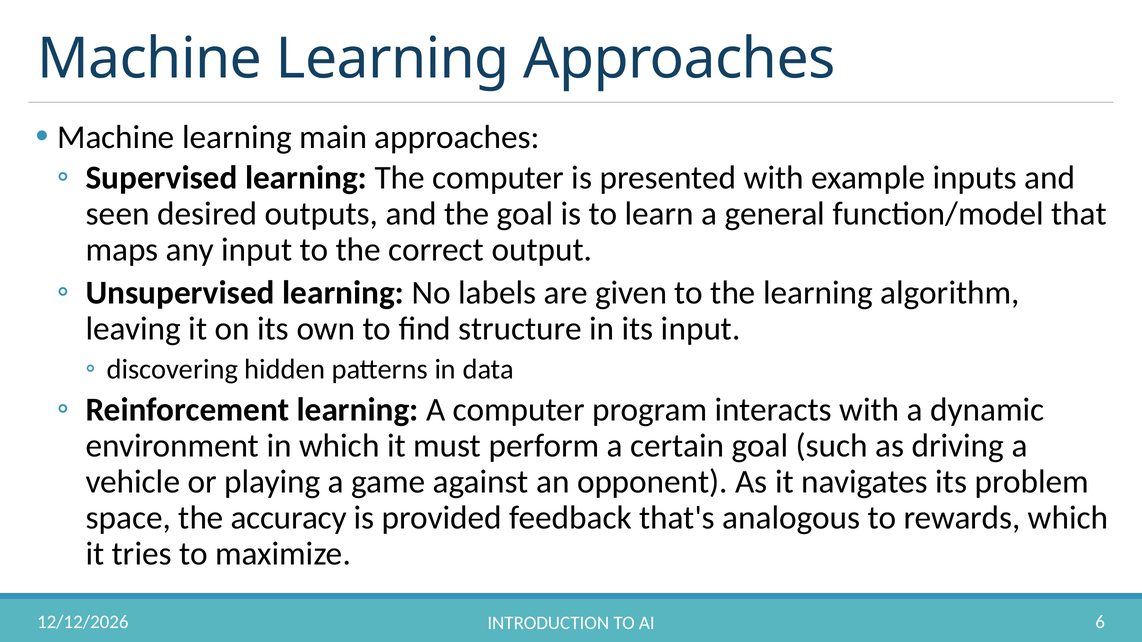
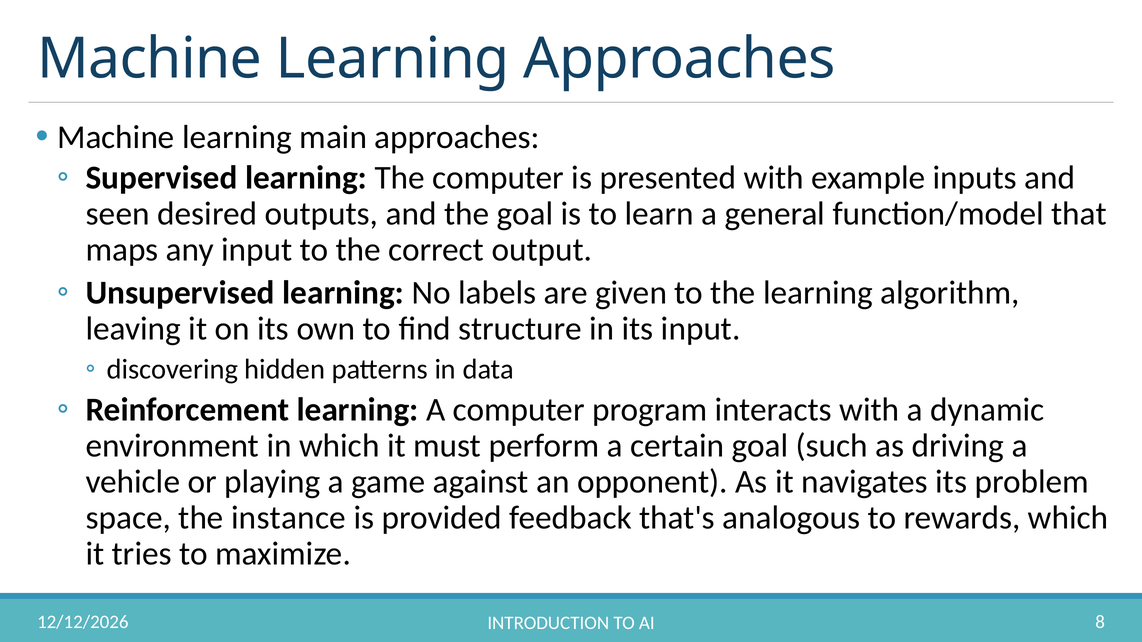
accuracy: accuracy -> instance
6: 6 -> 8
